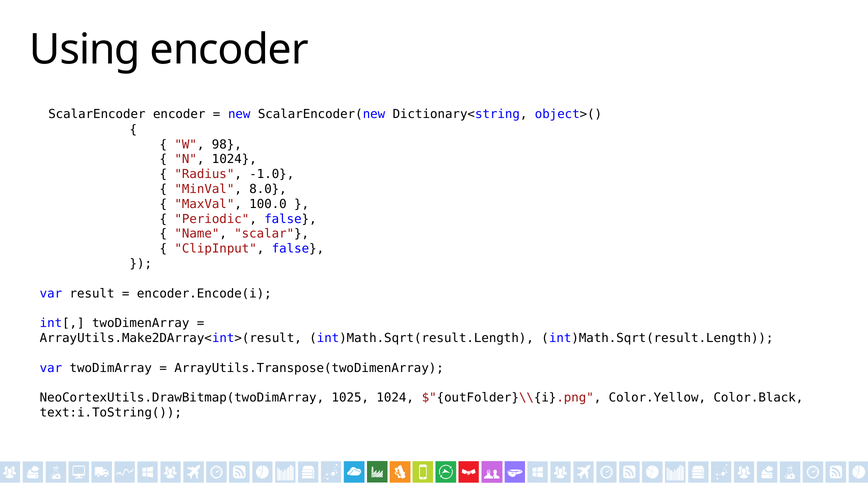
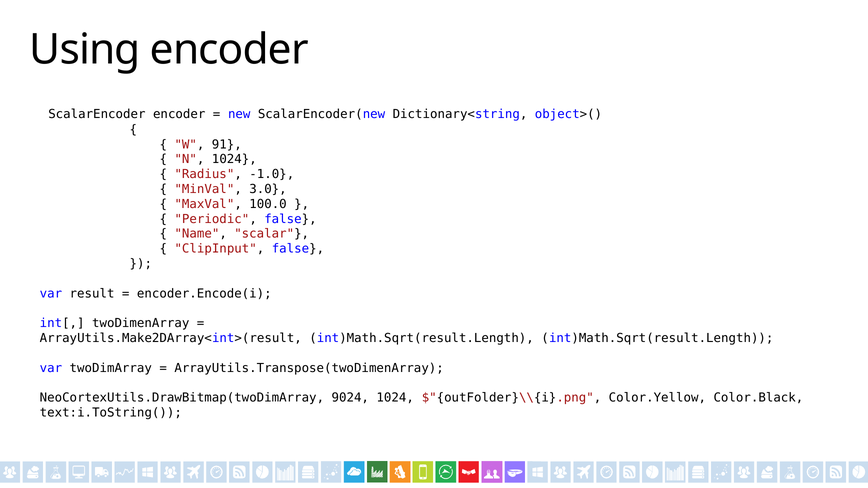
98: 98 -> 91
8.0: 8.0 -> 3.0
1025: 1025 -> 9024
